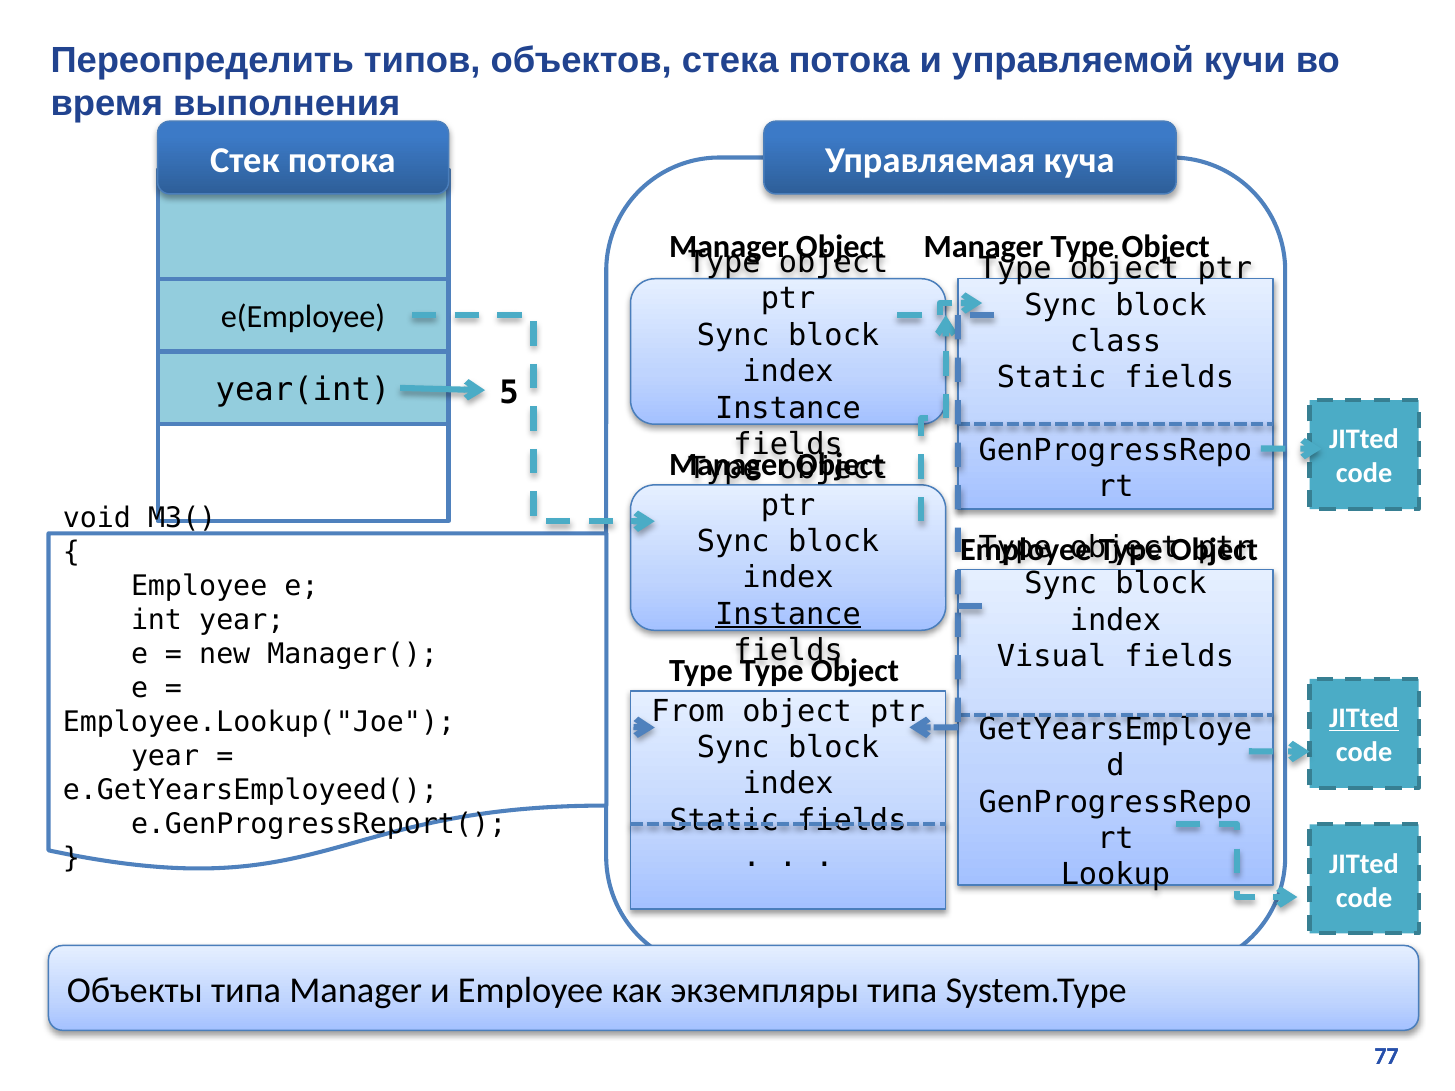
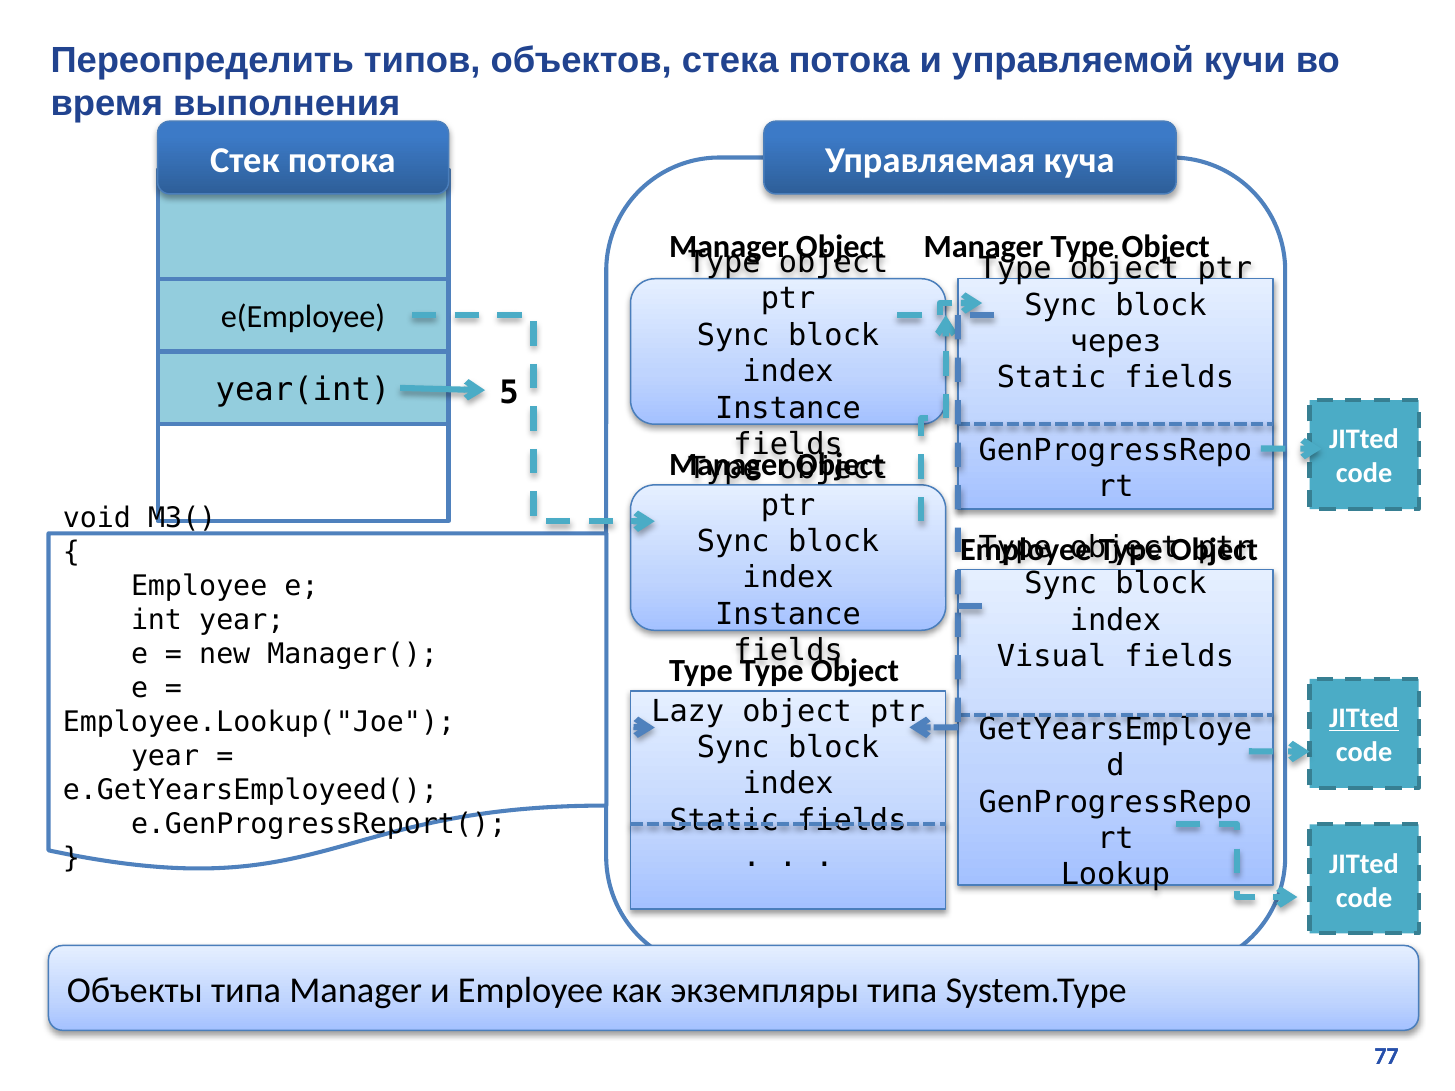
class: class -> через
Instance at (788, 614) underline: present -> none
From: From -> Lazy
